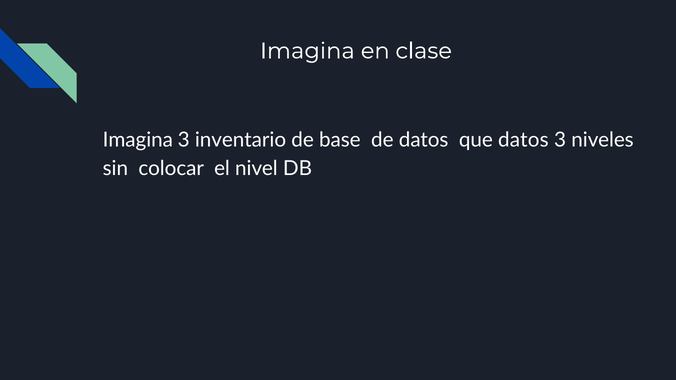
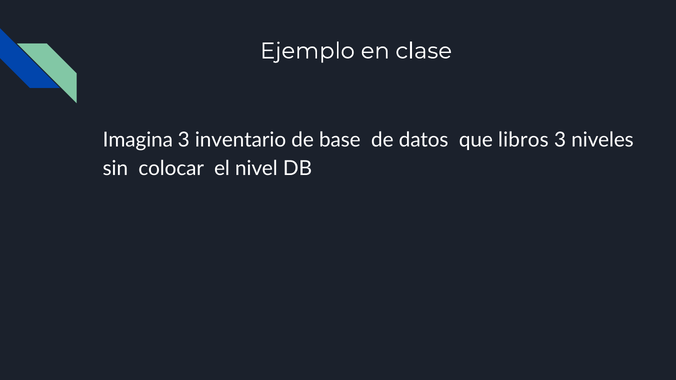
Imagina at (307, 51): Imagina -> Ejemplo
que datos: datos -> libros
